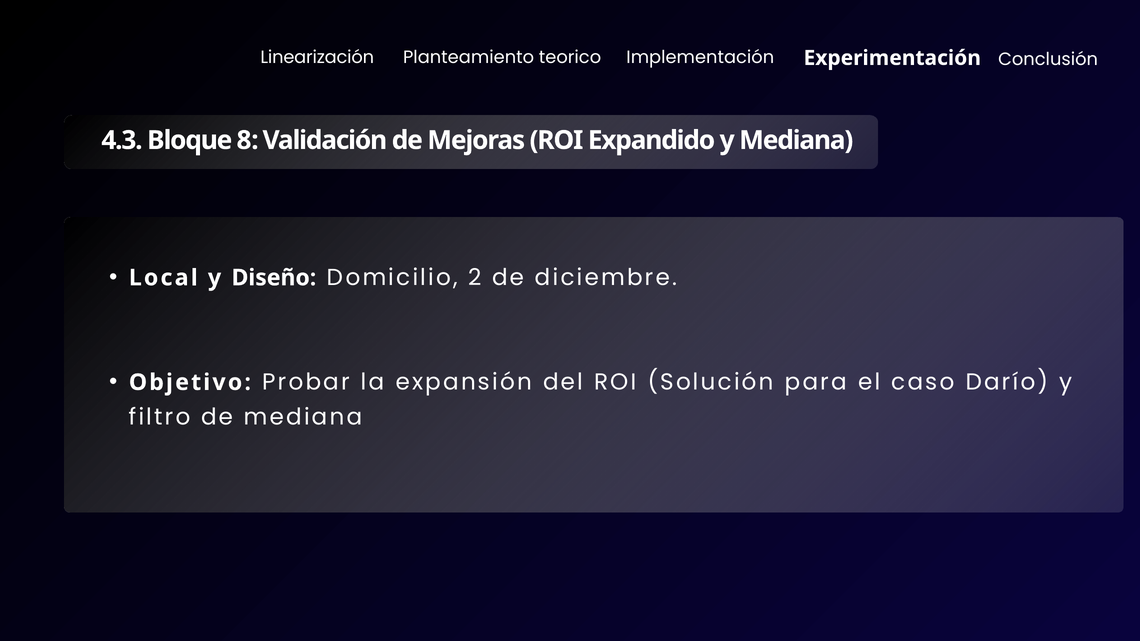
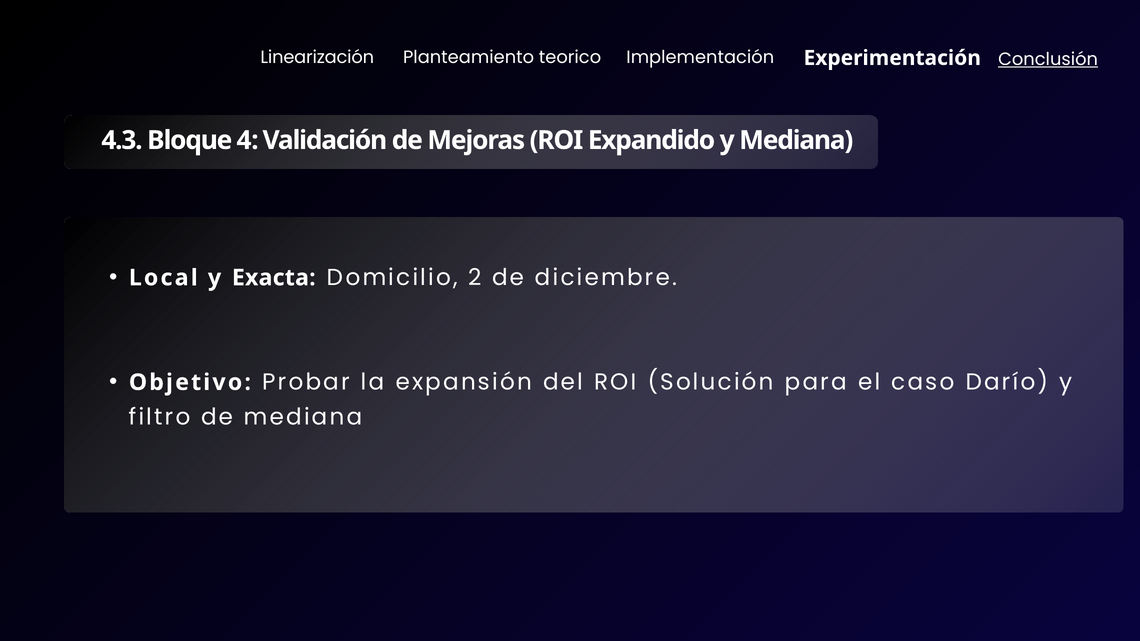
Conclusión underline: none -> present
8: 8 -> 4
Diseño: Diseño -> Exacta
